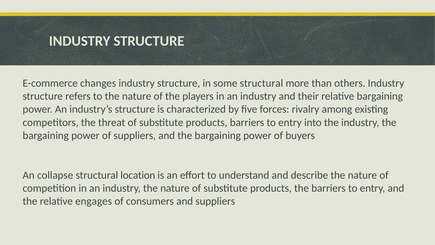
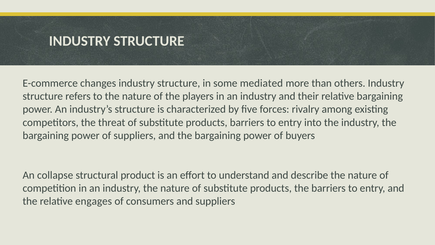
some structural: structural -> mediated
location: location -> product
